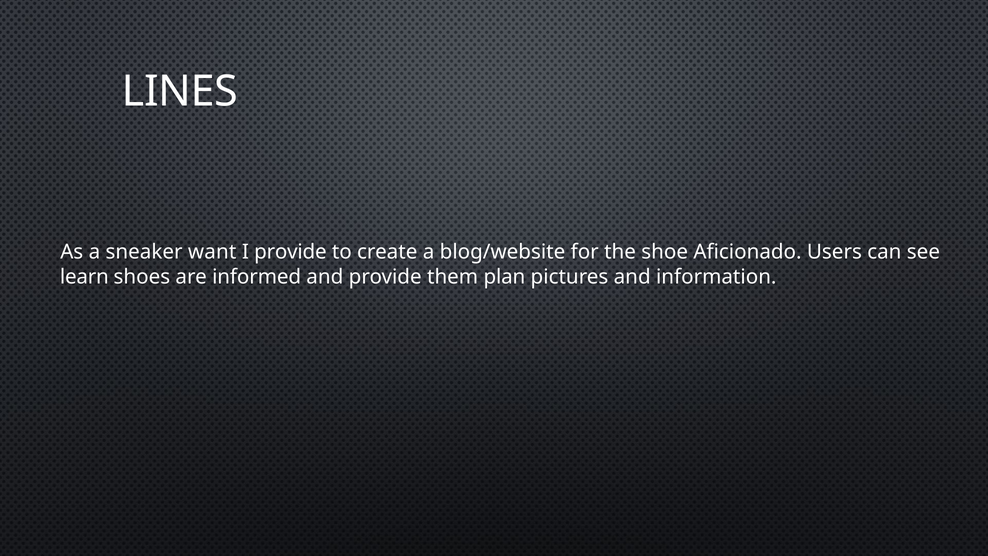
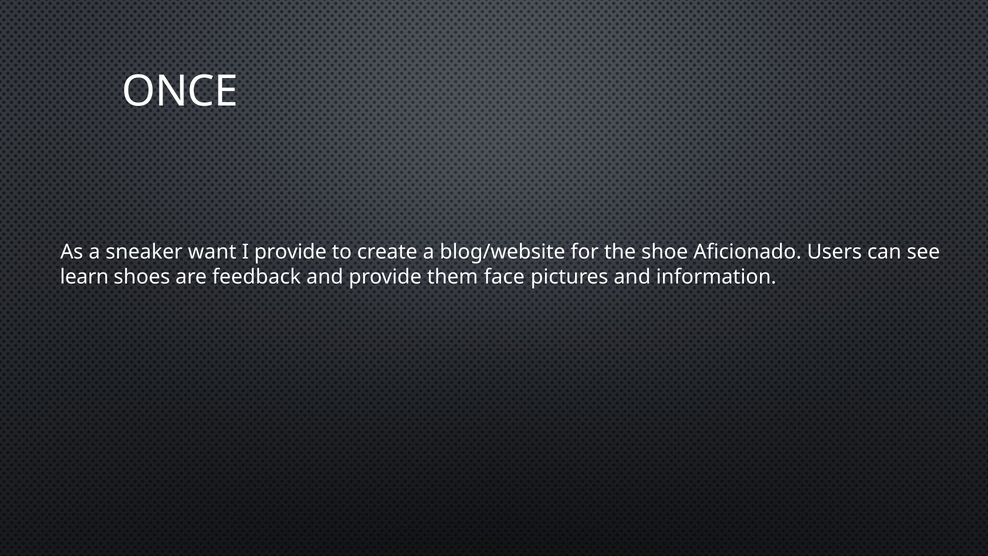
LINES: LINES -> ONCE
informed: informed -> feedback
plan: plan -> face
